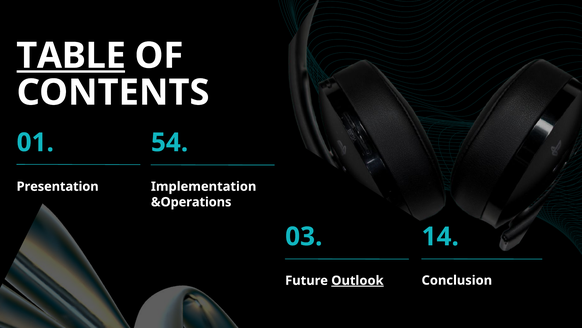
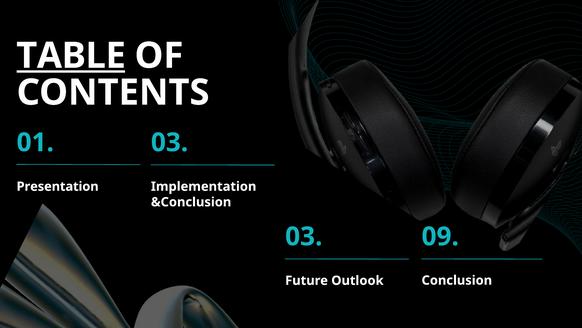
01 54: 54 -> 03
&Operations: &Operations -> &Conclusion
14: 14 -> 09
Outlook underline: present -> none
